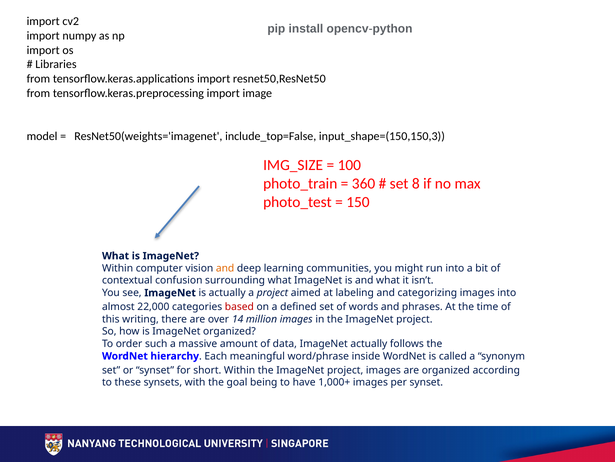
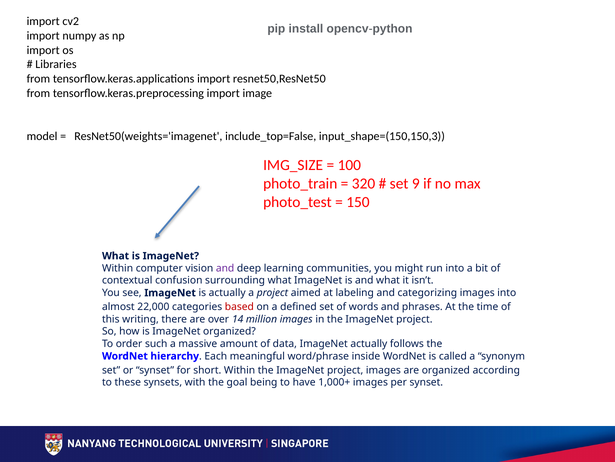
360: 360 -> 320
8: 8 -> 9
and at (225, 268) colour: orange -> purple
